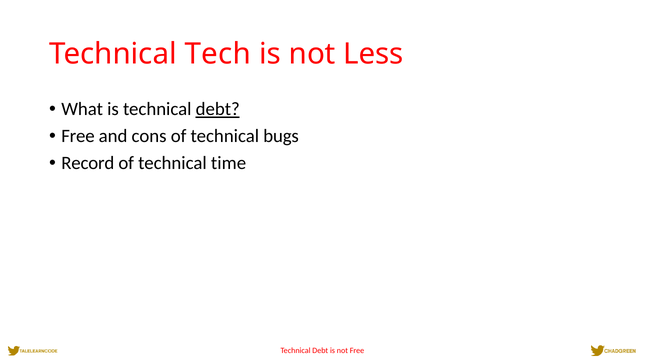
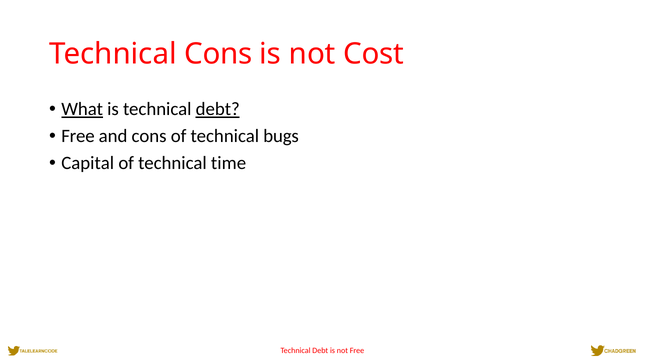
Technical Tech: Tech -> Cons
Less: Less -> Cost
What underline: none -> present
Record: Record -> Capital
